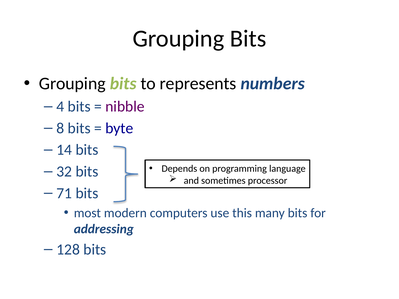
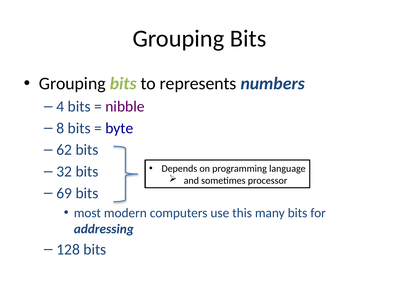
14: 14 -> 62
71: 71 -> 69
